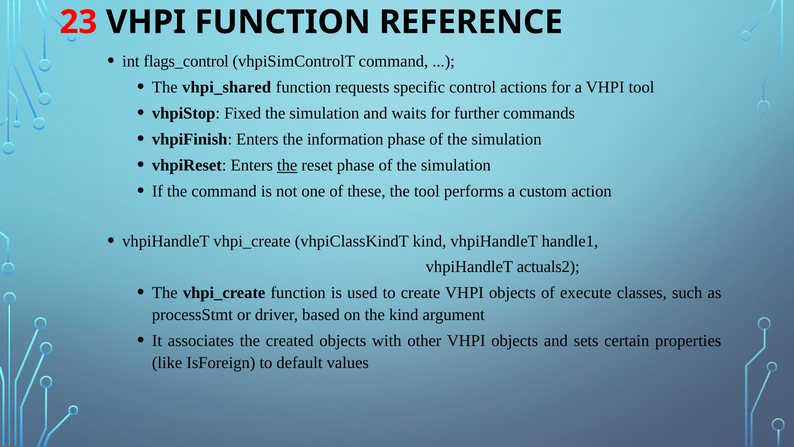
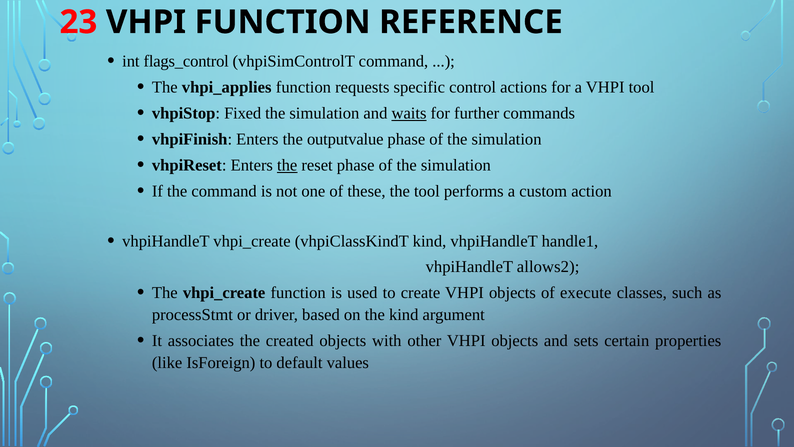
vhpi_shared: vhpi_shared -> vhpi_applies
waits underline: none -> present
information: information -> outputvalue
actuals2: actuals2 -> allows2
